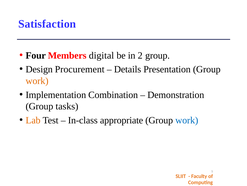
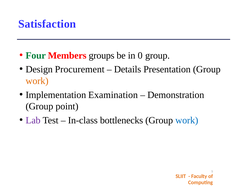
Four colour: black -> green
digital: digital -> groups
in 2: 2 -> 0
Combination: Combination -> Examination
tasks: tasks -> point
Lab colour: orange -> purple
appropriate: appropriate -> bottlenecks
